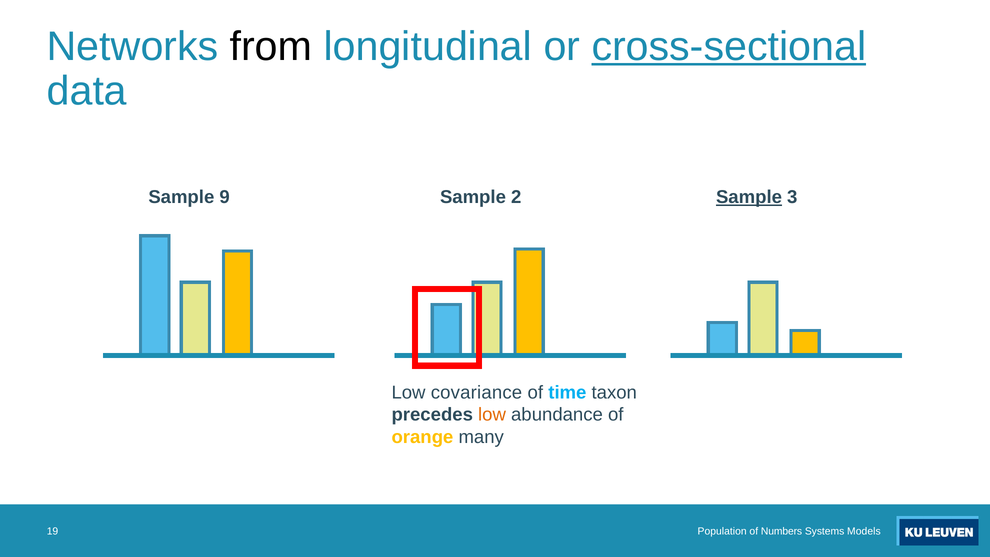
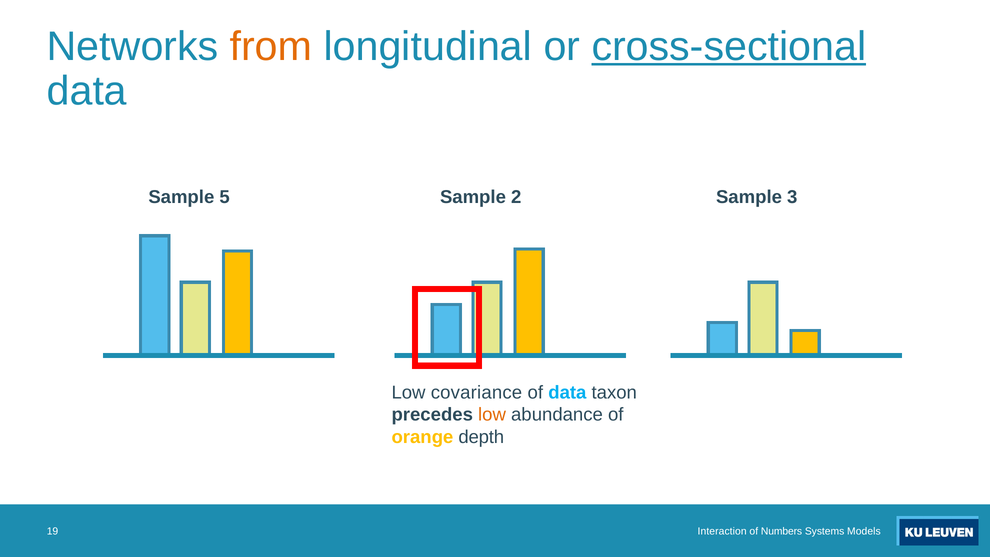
from colour: black -> orange
9: 9 -> 5
Sample at (749, 197) underline: present -> none
of time: time -> data
many: many -> depth
Population: Population -> Interaction
